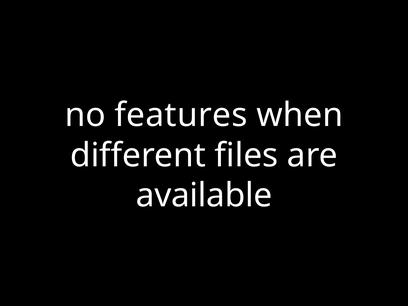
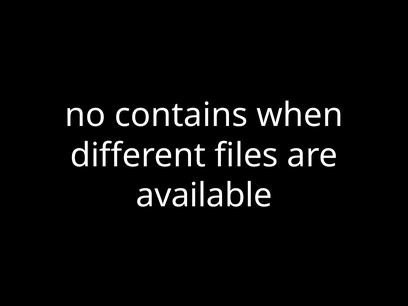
features: features -> contains
